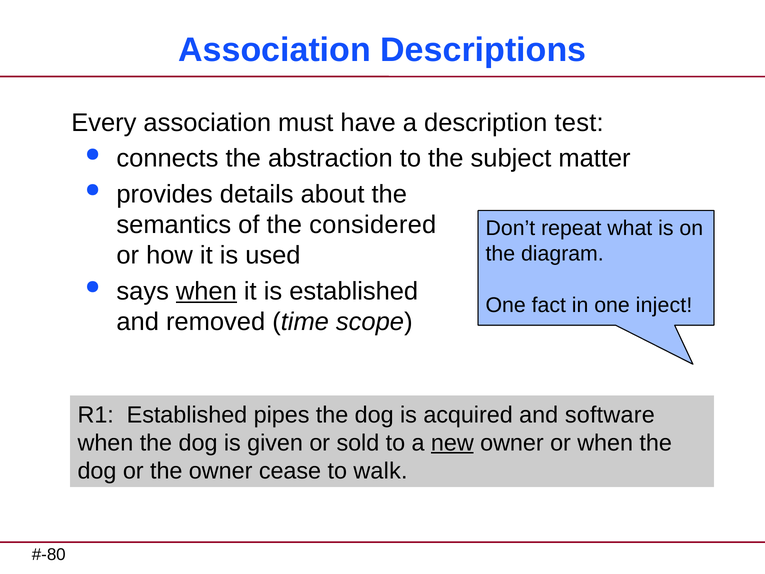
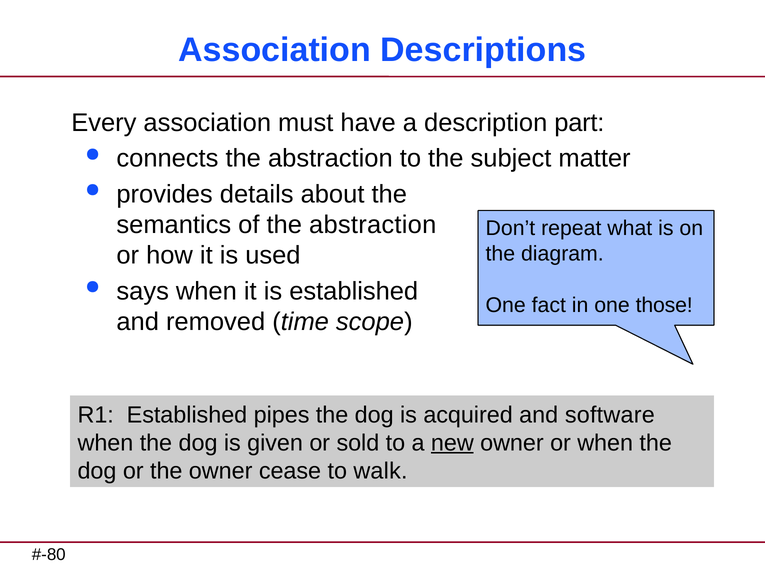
test: test -> part
of the considered: considered -> abstraction
when at (206, 291) underline: present -> none
inject: inject -> those
